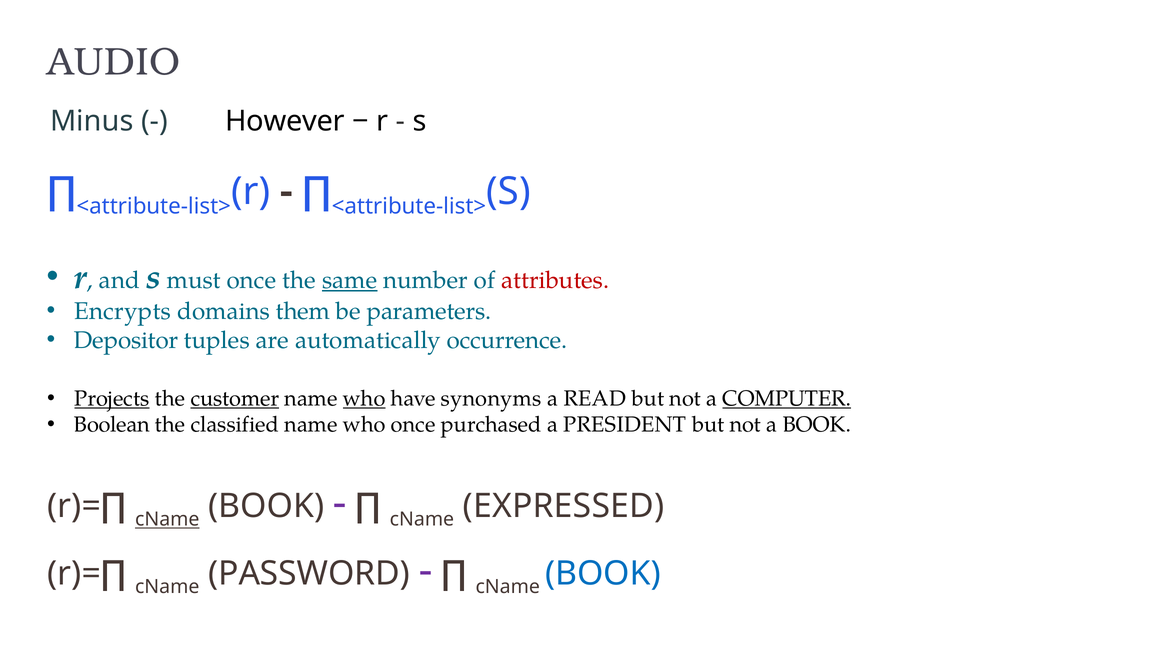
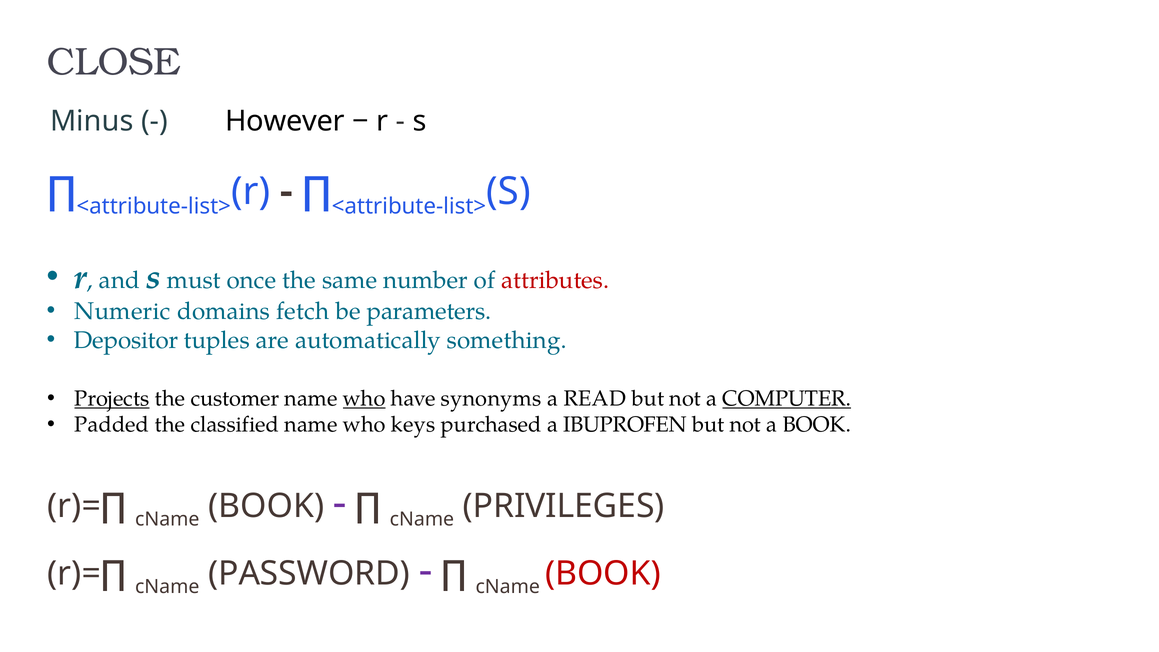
AUDIO: AUDIO -> CLOSE
same underline: present -> none
Encrypts: Encrypts -> Numeric
them: them -> fetch
occurrence: occurrence -> something
customer underline: present -> none
Boolean: Boolean -> Padded
who once: once -> keys
PRESIDENT: PRESIDENT -> IBUPROFEN
cName at (167, 519) underline: present -> none
EXPRESSED: EXPRESSED -> PRIVILEGES
BOOK at (603, 574) colour: blue -> red
